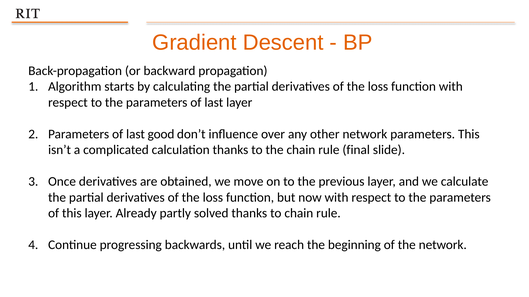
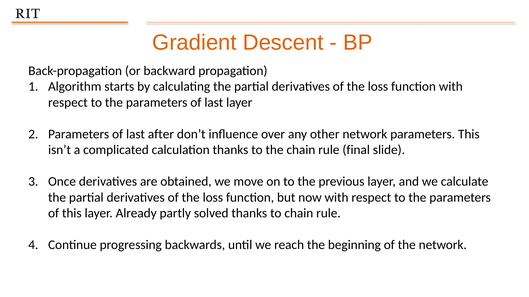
good: good -> after
